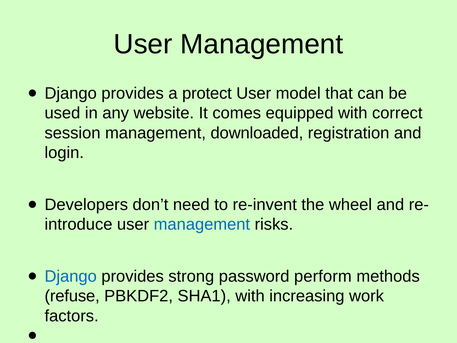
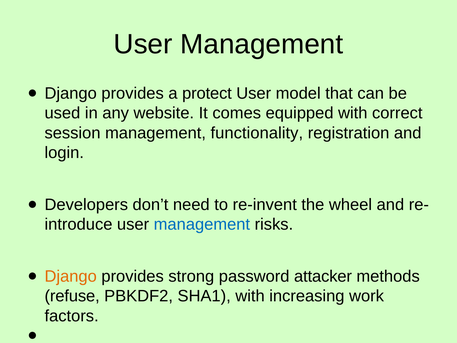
downloaded: downloaded -> functionality
Django at (71, 276) colour: blue -> orange
perform: perform -> attacker
